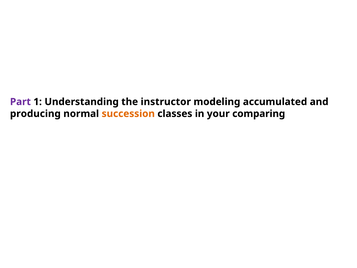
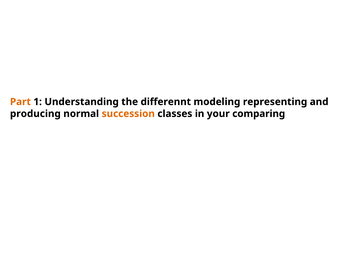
Part colour: purple -> orange
instructor: instructor -> differennt
accumulated: accumulated -> representing
